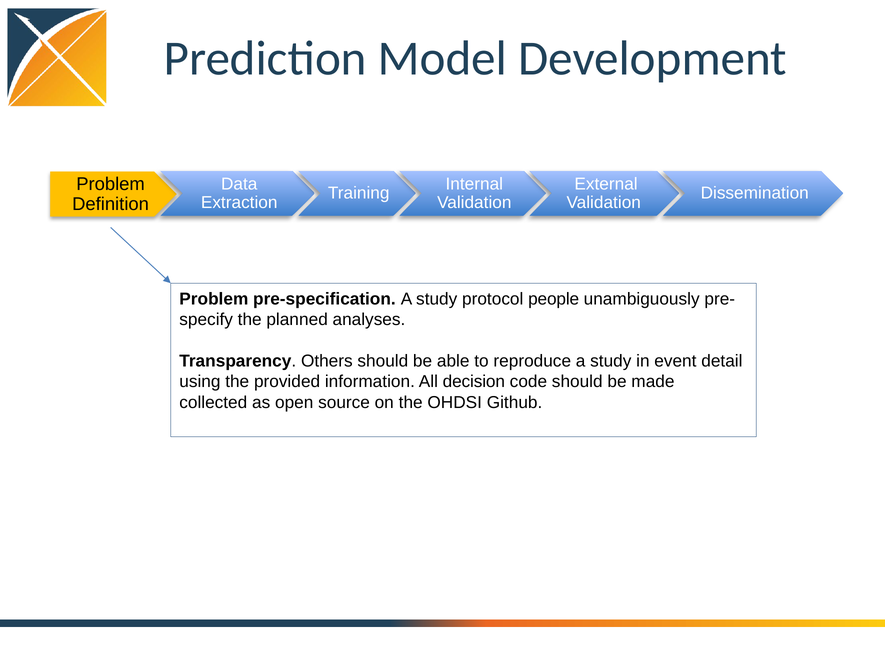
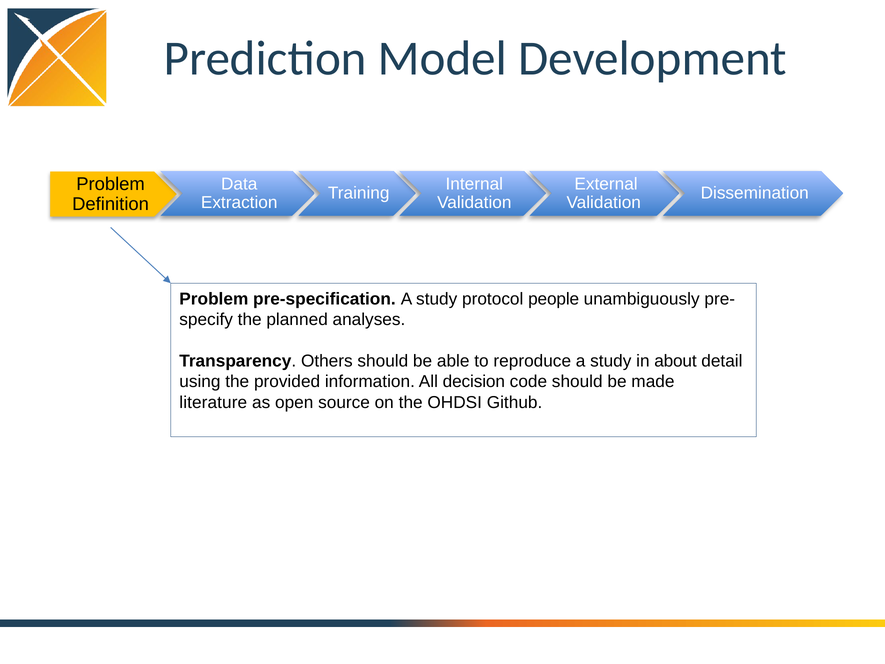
event: event -> about
collected: collected -> literature
